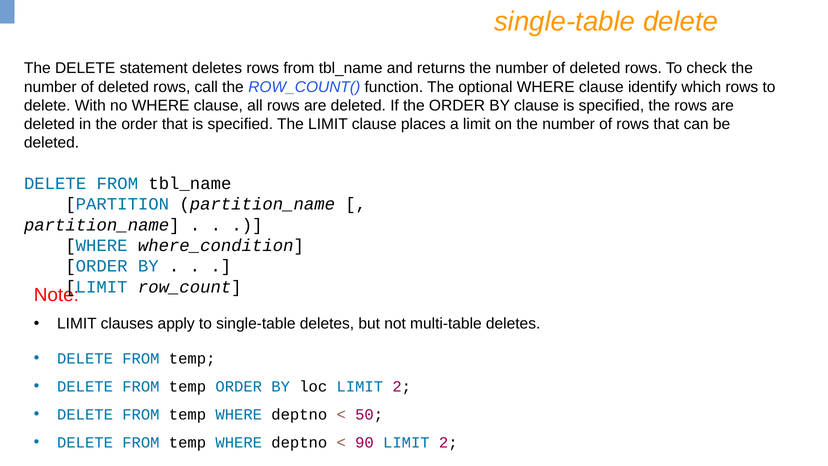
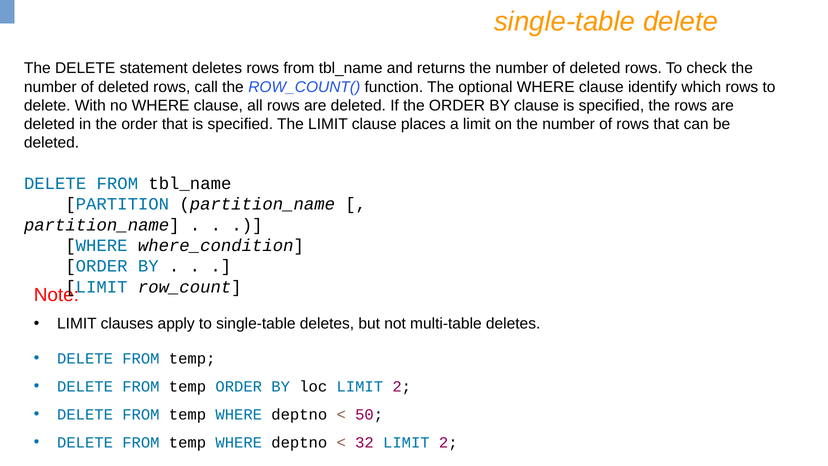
90: 90 -> 32
